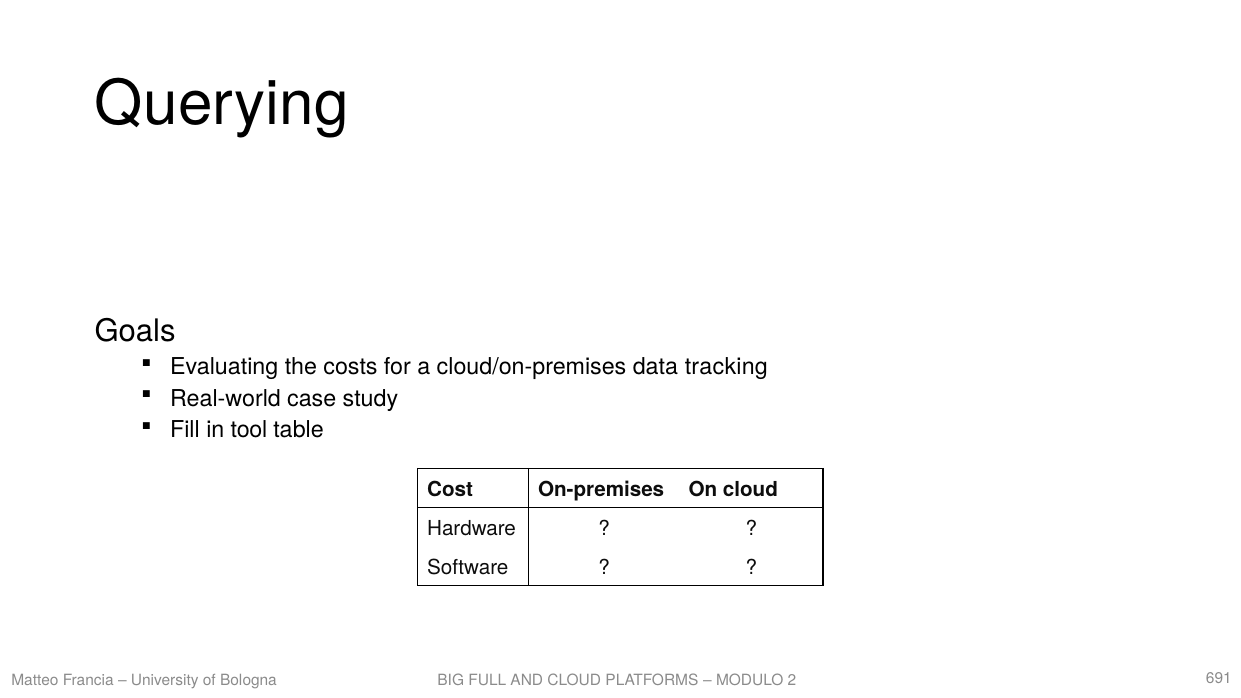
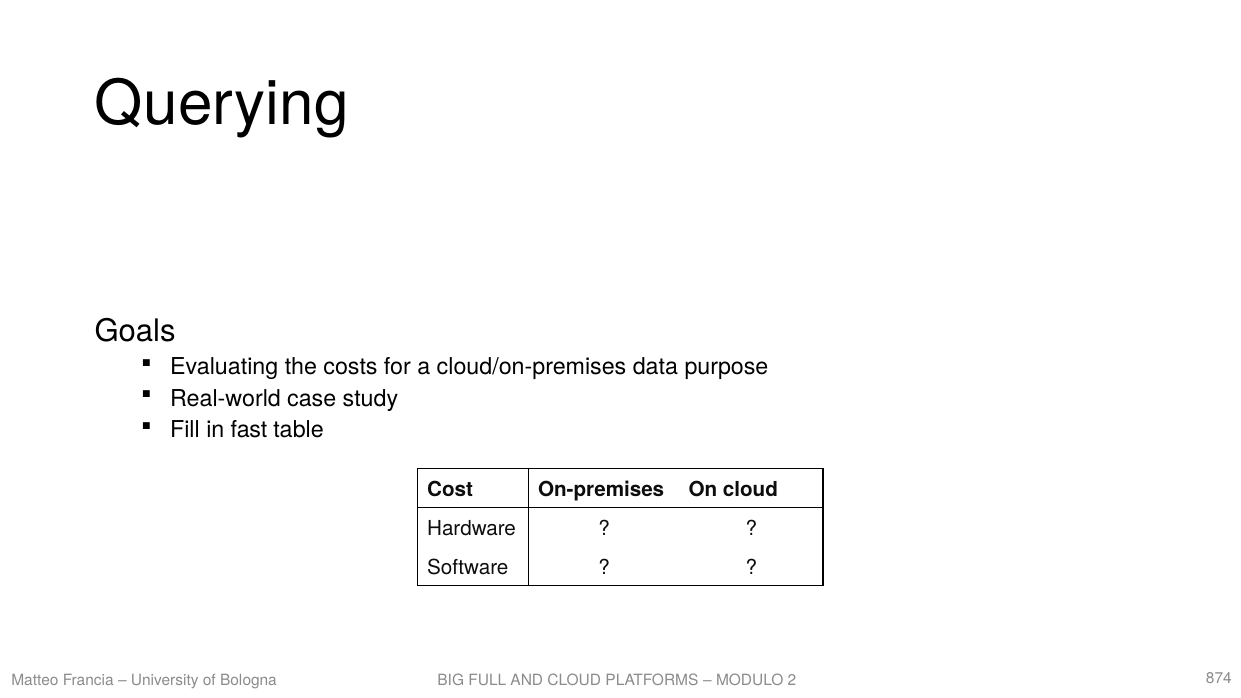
tracking: tracking -> purpose
tool: tool -> fast
691: 691 -> 874
